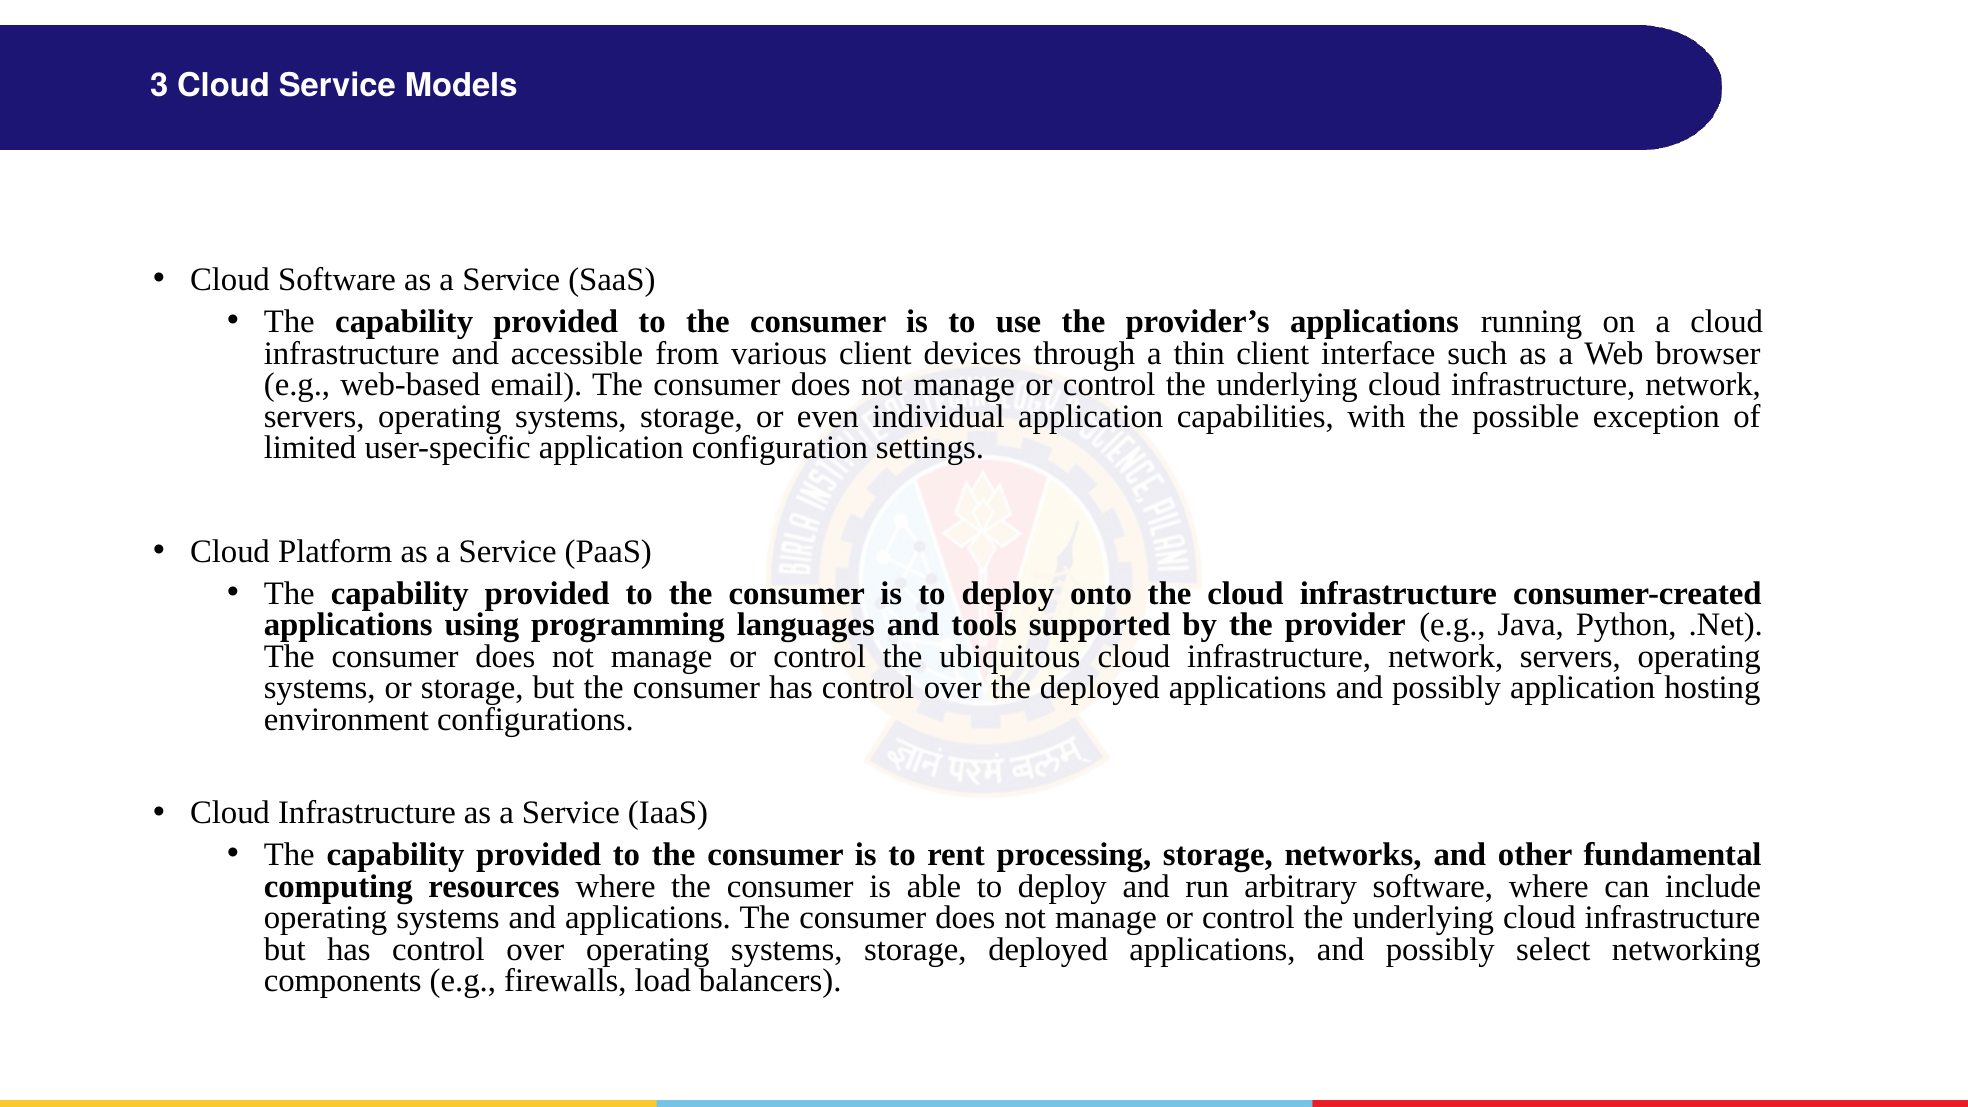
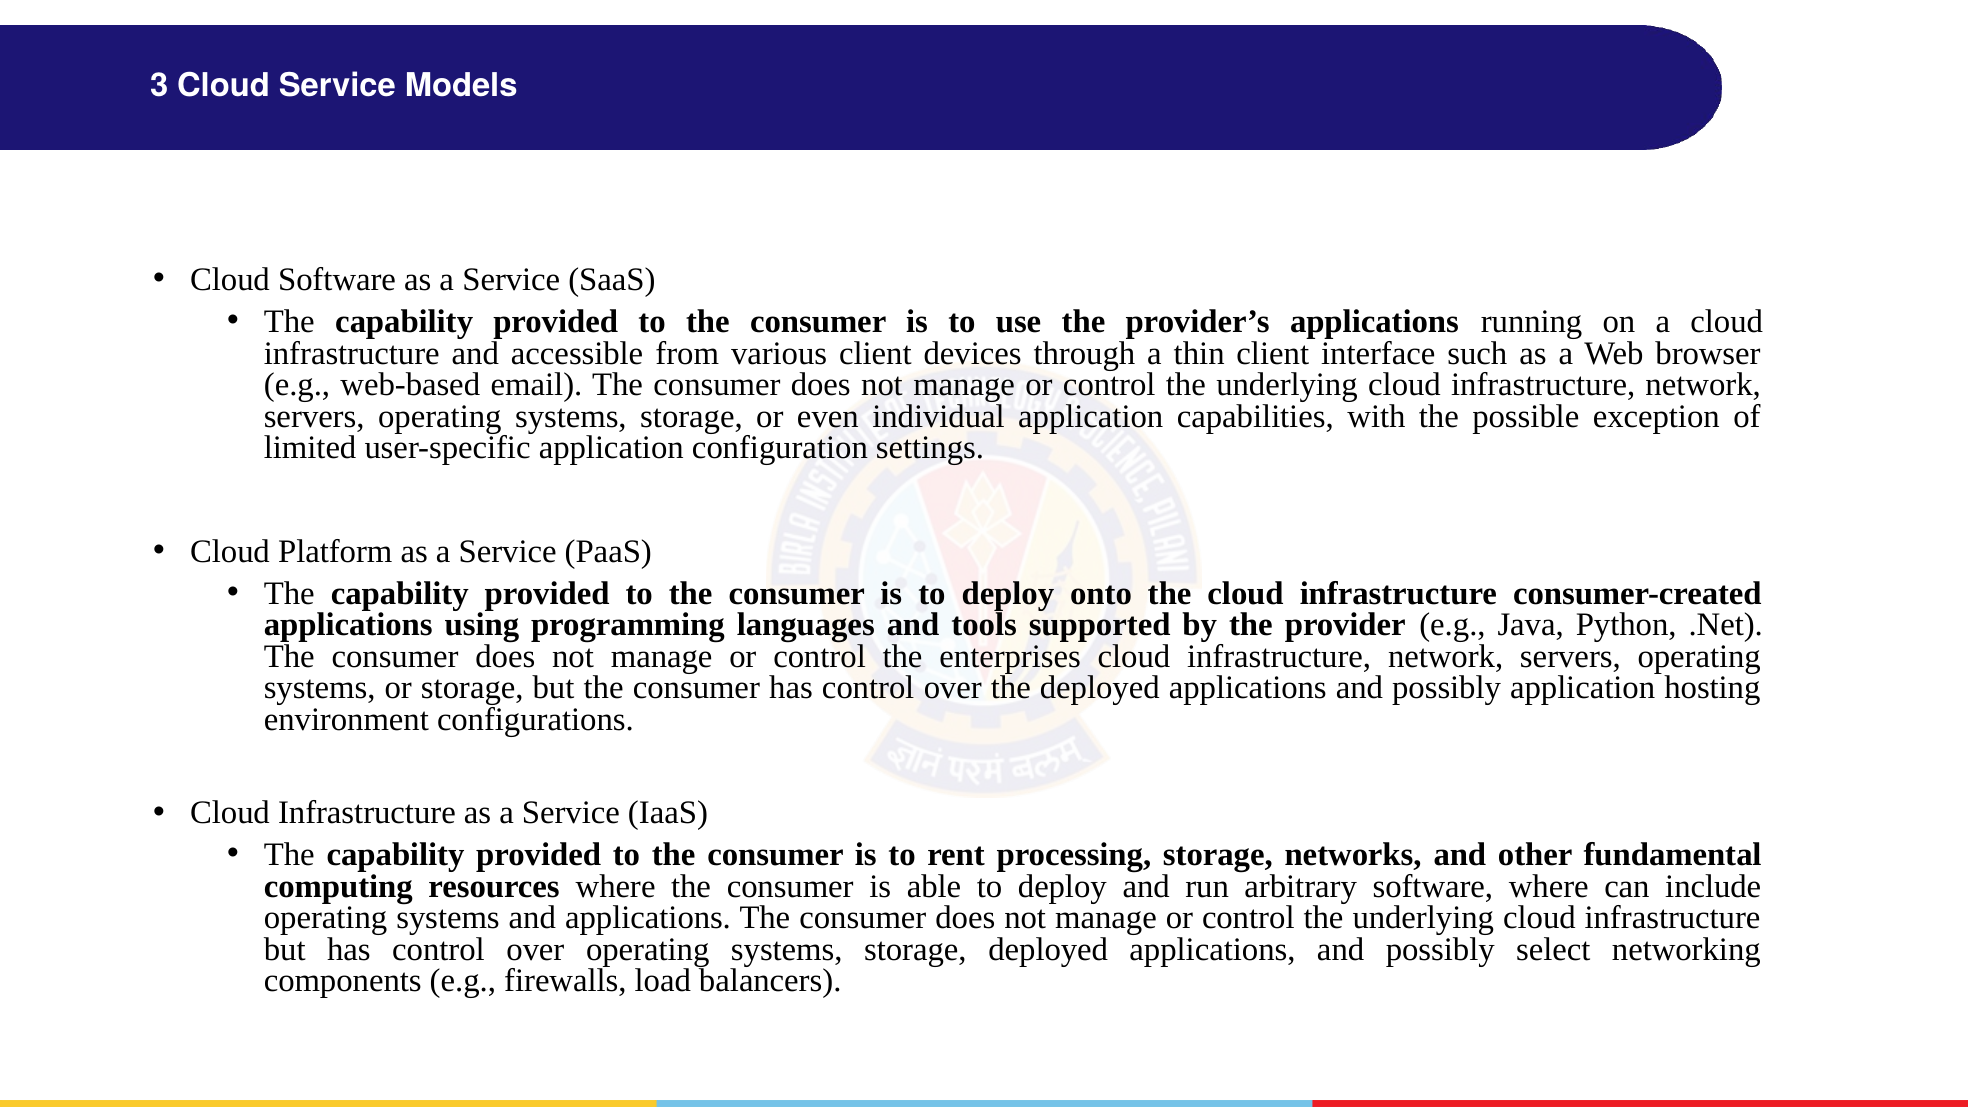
ubiquitous: ubiquitous -> enterprises
